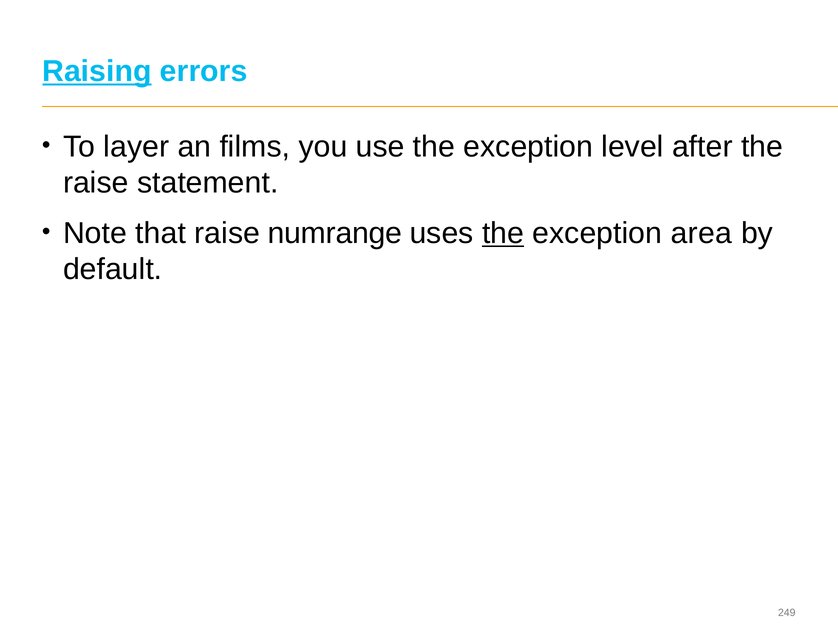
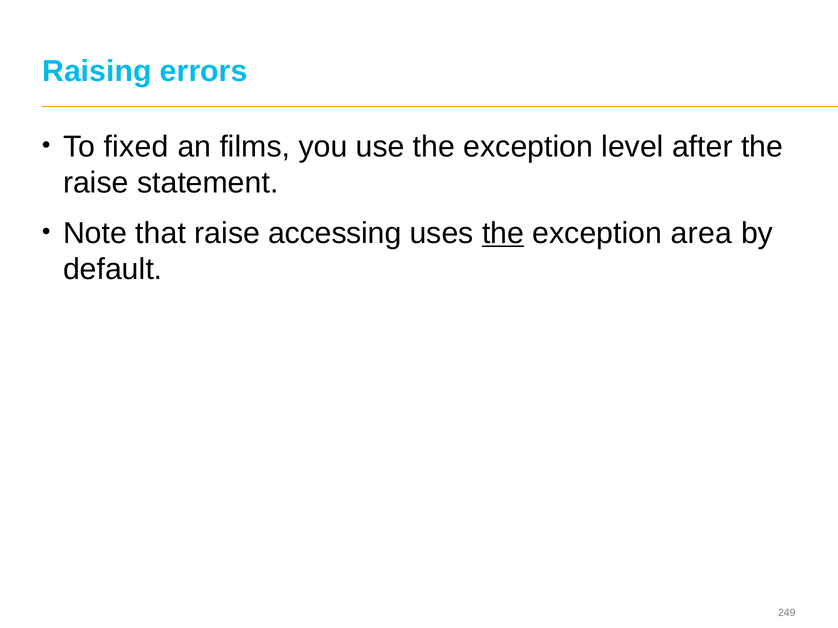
Raising underline: present -> none
layer: layer -> fixed
numrange: numrange -> accessing
